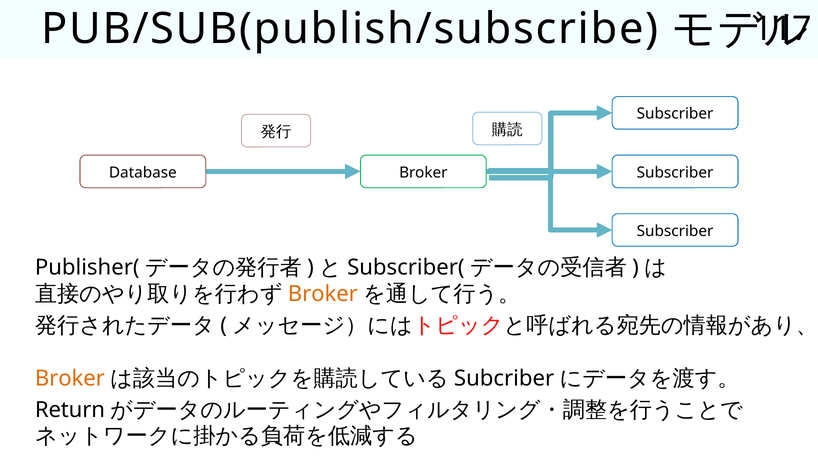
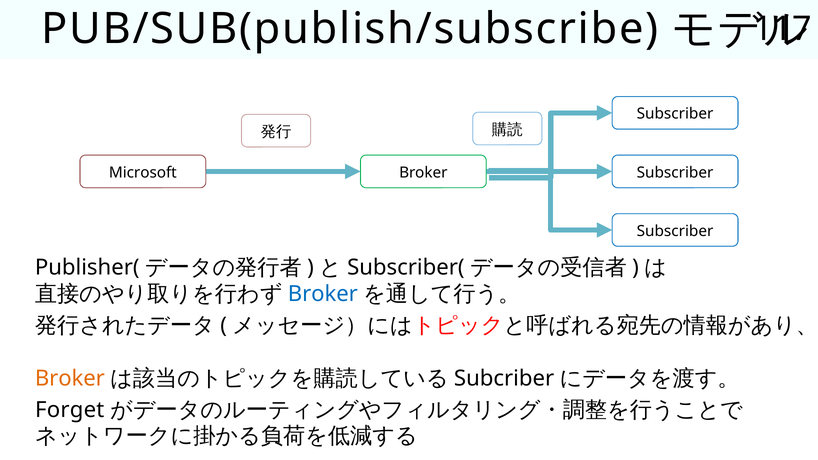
Database: Database -> Microsoft
Broker at (323, 294) colour: orange -> blue
Return: Return -> Forget
